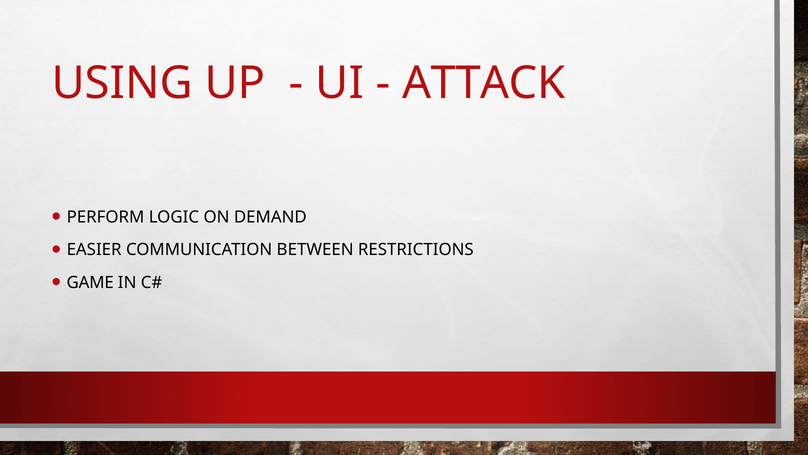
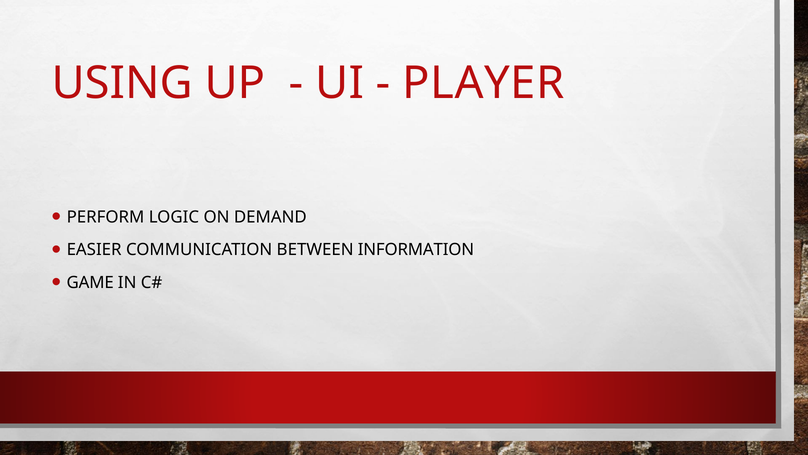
ATTACK: ATTACK -> PLAYER
RESTRICTIONS: RESTRICTIONS -> INFORMATION
